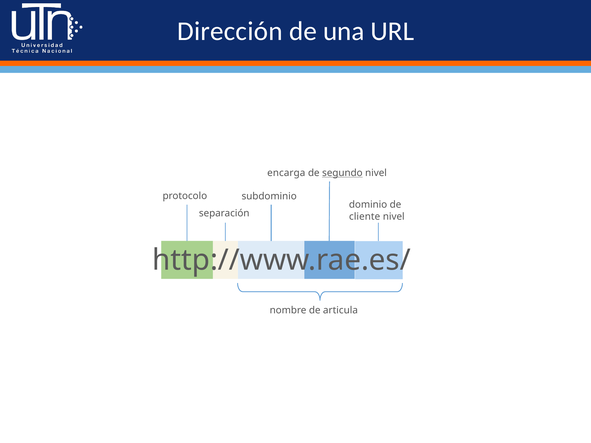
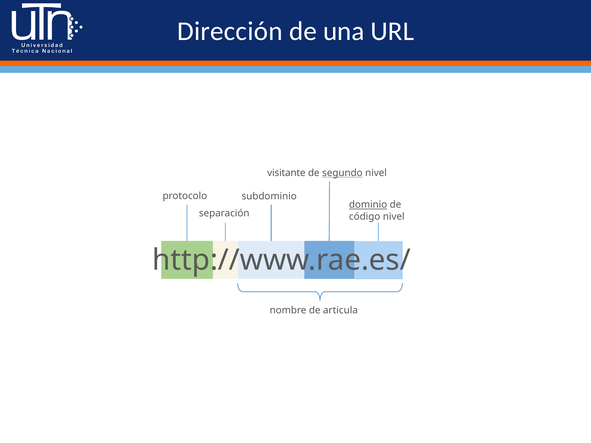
encarga: encarga -> visitante
dominio underline: none -> present
cliente: cliente -> código
